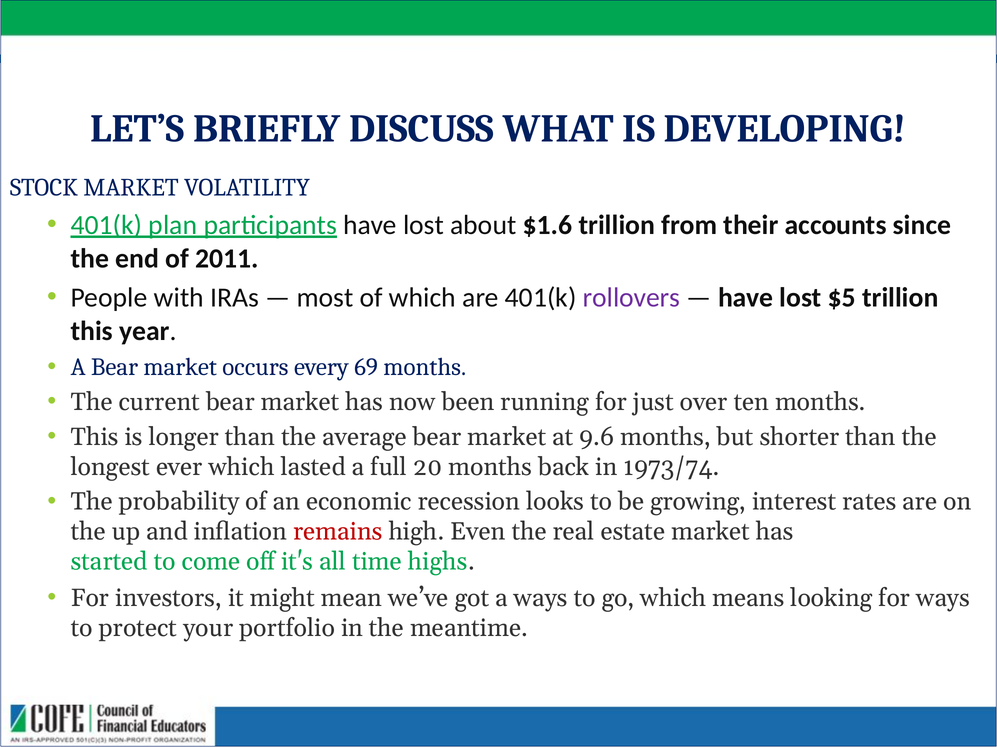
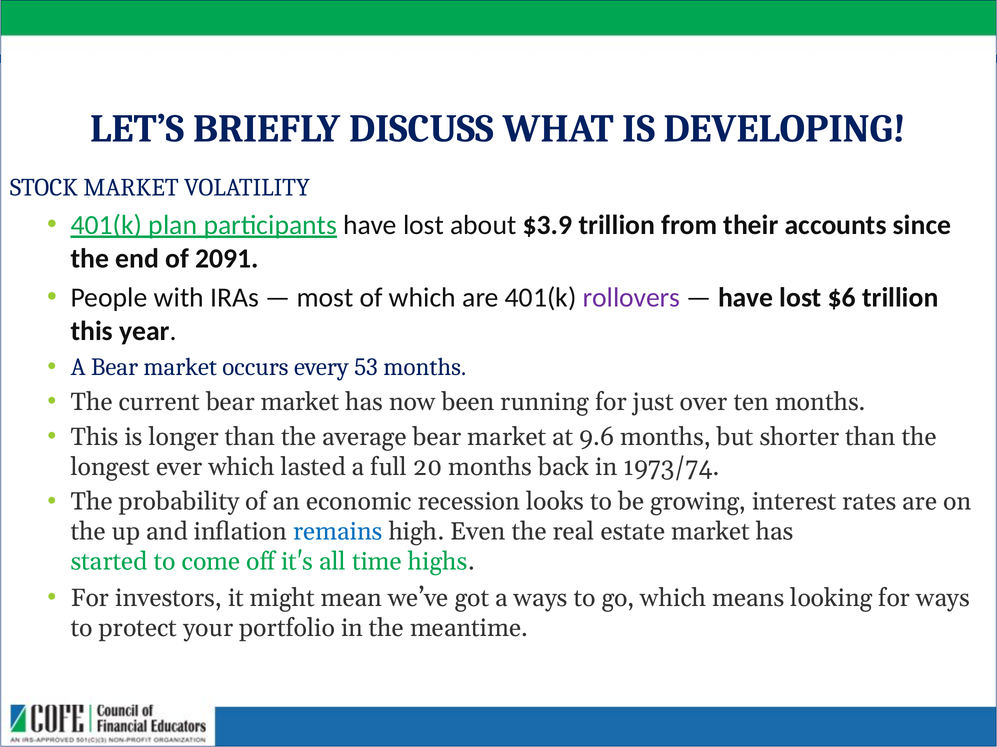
$1.6: $1.6 -> $3.9
2011: 2011 -> 2091
$5: $5 -> $6
69: 69 -> 53
remains colour: red -> blue
